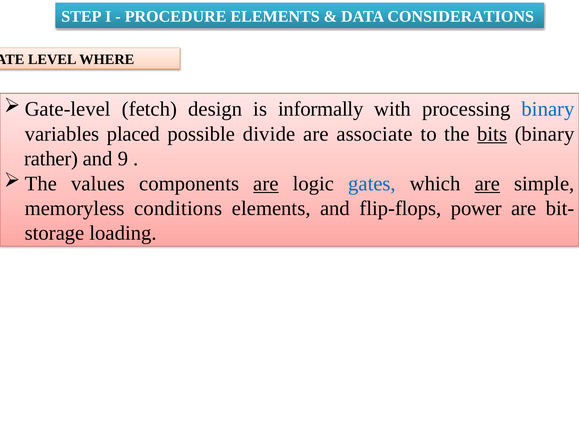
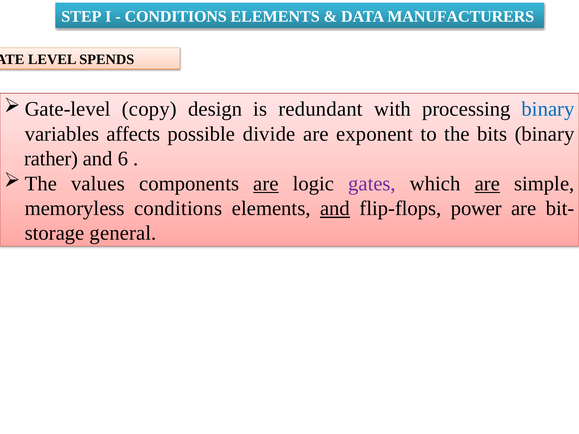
PROCEDURE at (176, 16): PROCEDURE -> CONDITIONS
CONSIDERATIONS: CONSIDERATIONS -> MANUFACTURERS
WHERE: WHERE -> SPENDS
fetch: fetch -> copy
informally: informally -> redundant
placed: placed -> affects
associate: associate -> exponent
bits underline: present -> none
9: 9 -> 6
gates colour: blue -> purple
and at (335, 208) underline: none -> present
loading: loading -> general
